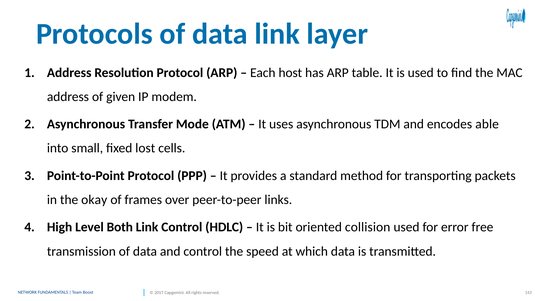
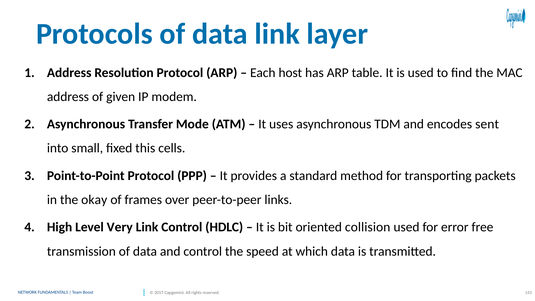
able: able -> sent
lost: lost -> this
Both: Both -> Very
